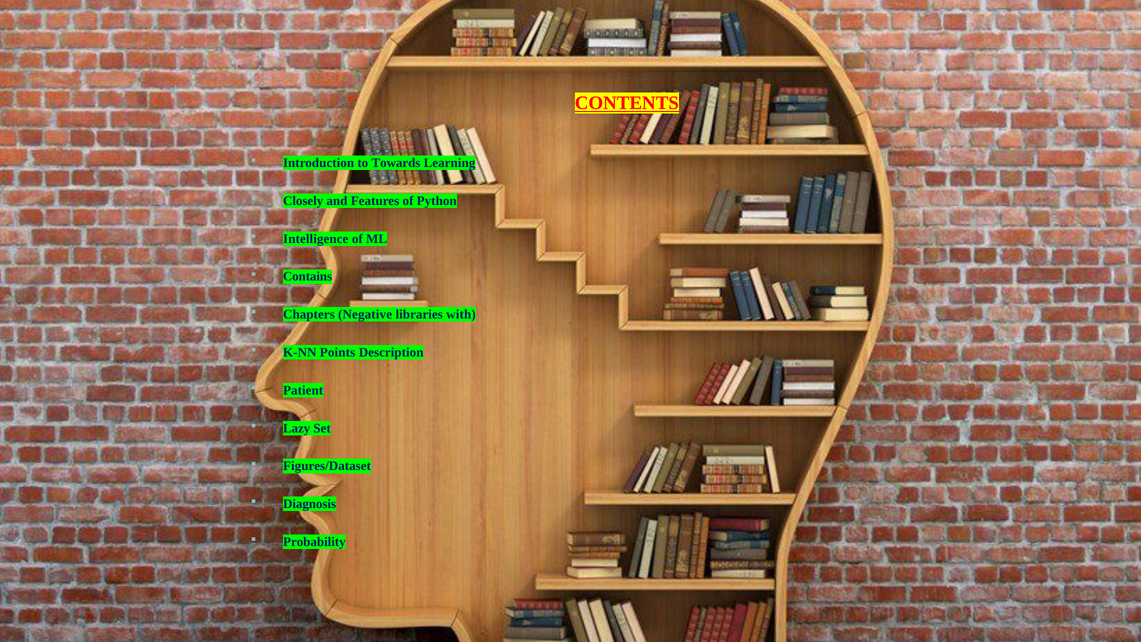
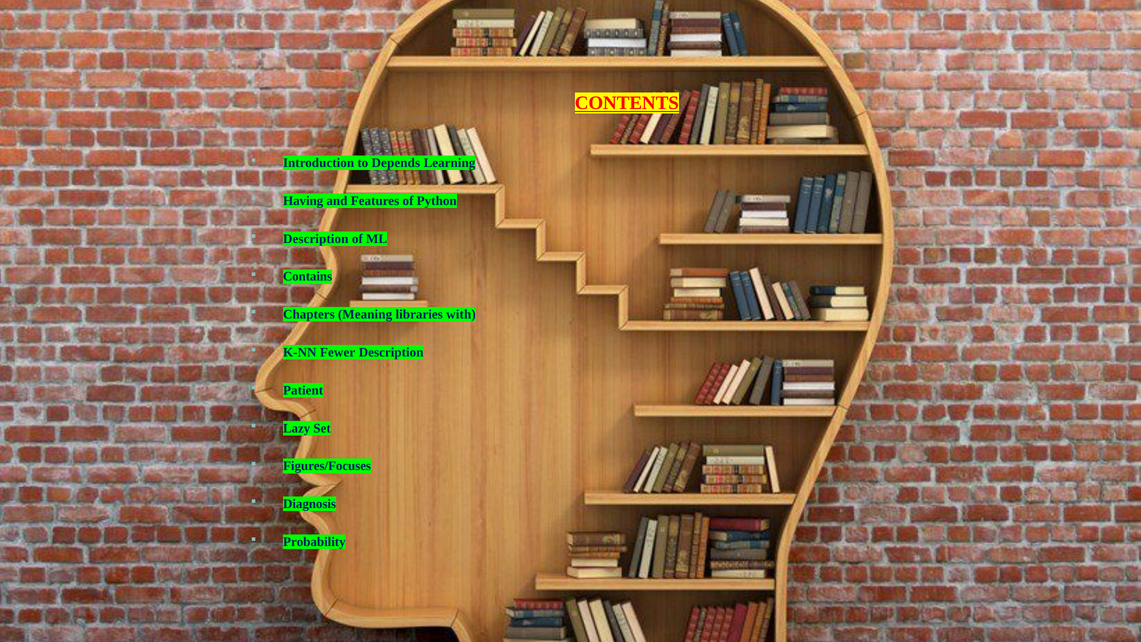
Towards: Towards -> Depends
Closely: Closely -> Having
Intelligence at (316, 239): Intelligence -> Description
Negative: Negative -> Meaning
Points: Points -> Fewer
Figures/Dataset: Figures/Dataset -> Figures/Focuses
